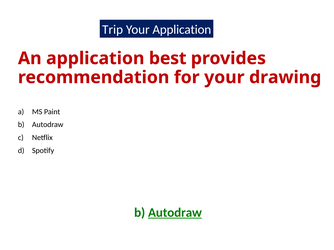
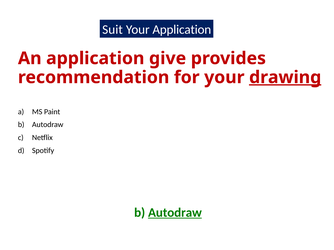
Trip: Trip -> Suit
best: best -> give
drawing underline: none -> present
